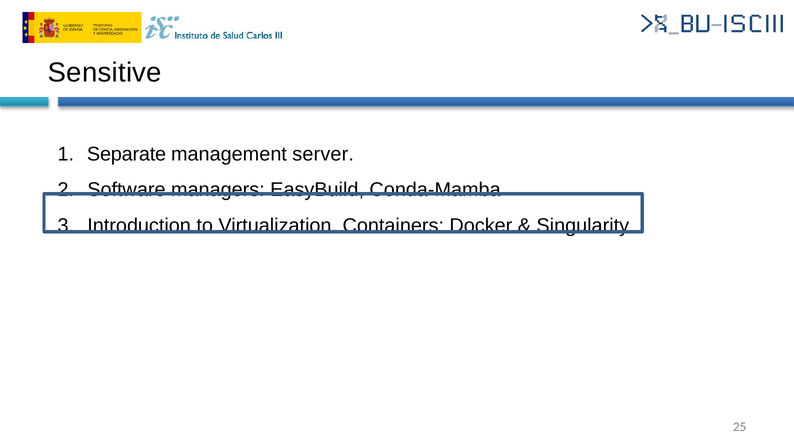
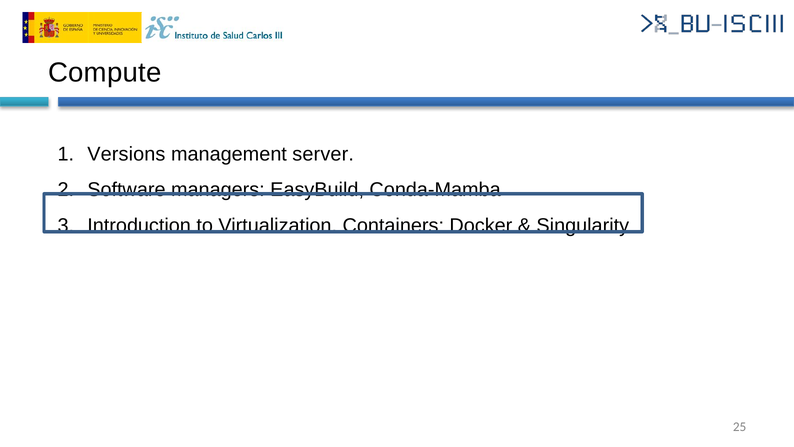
Sensitive: Sensitive -> Compute
Separate: Separate -> Versions
